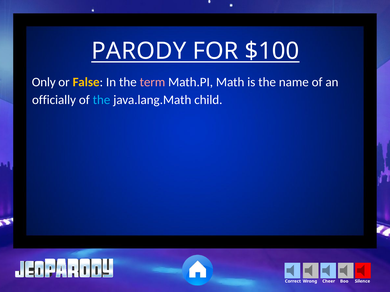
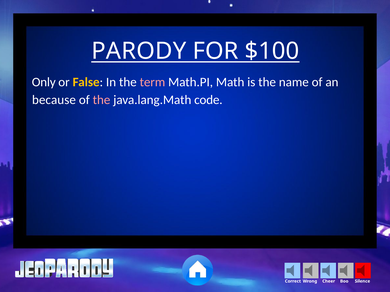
officially: officially -> because
the at (102, 100) colour: light blue -> pink
child: child -> code
